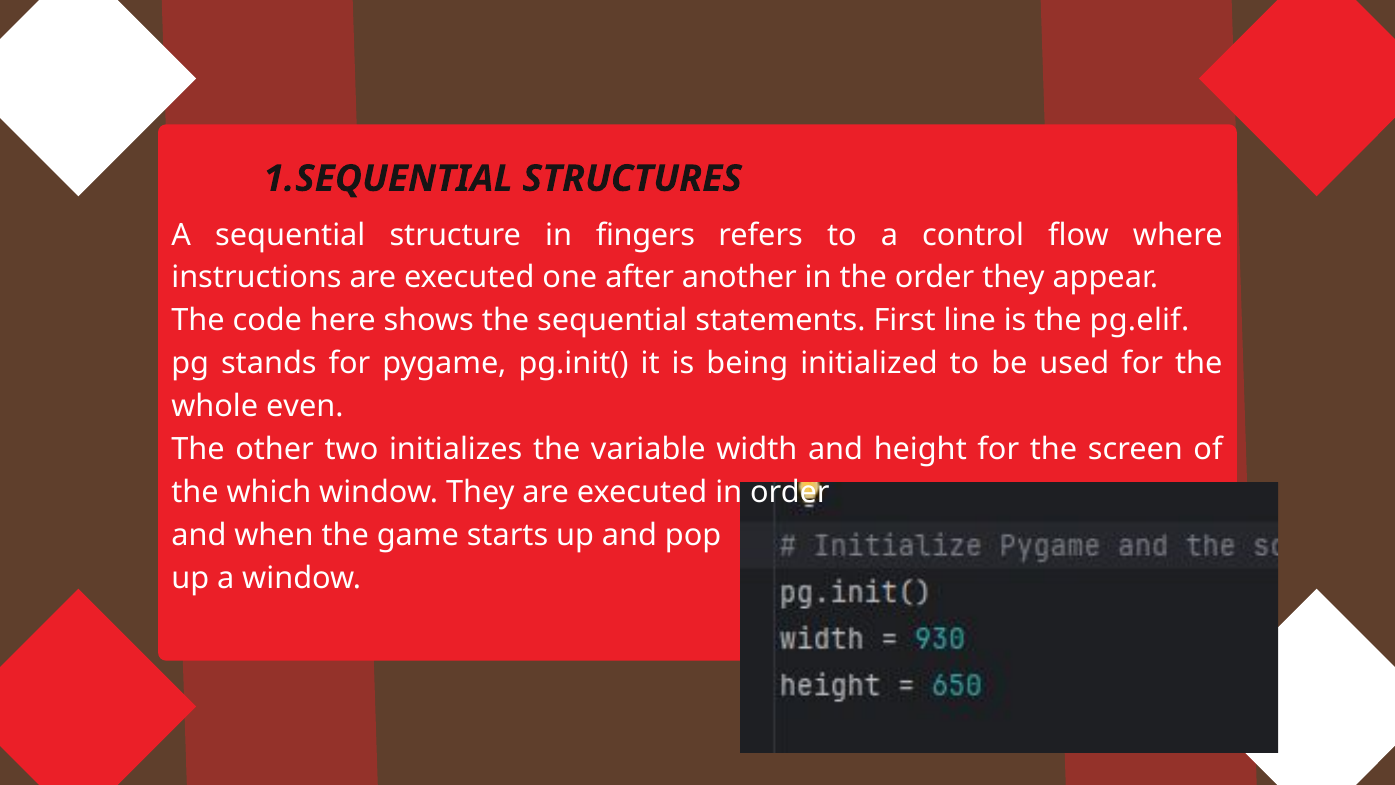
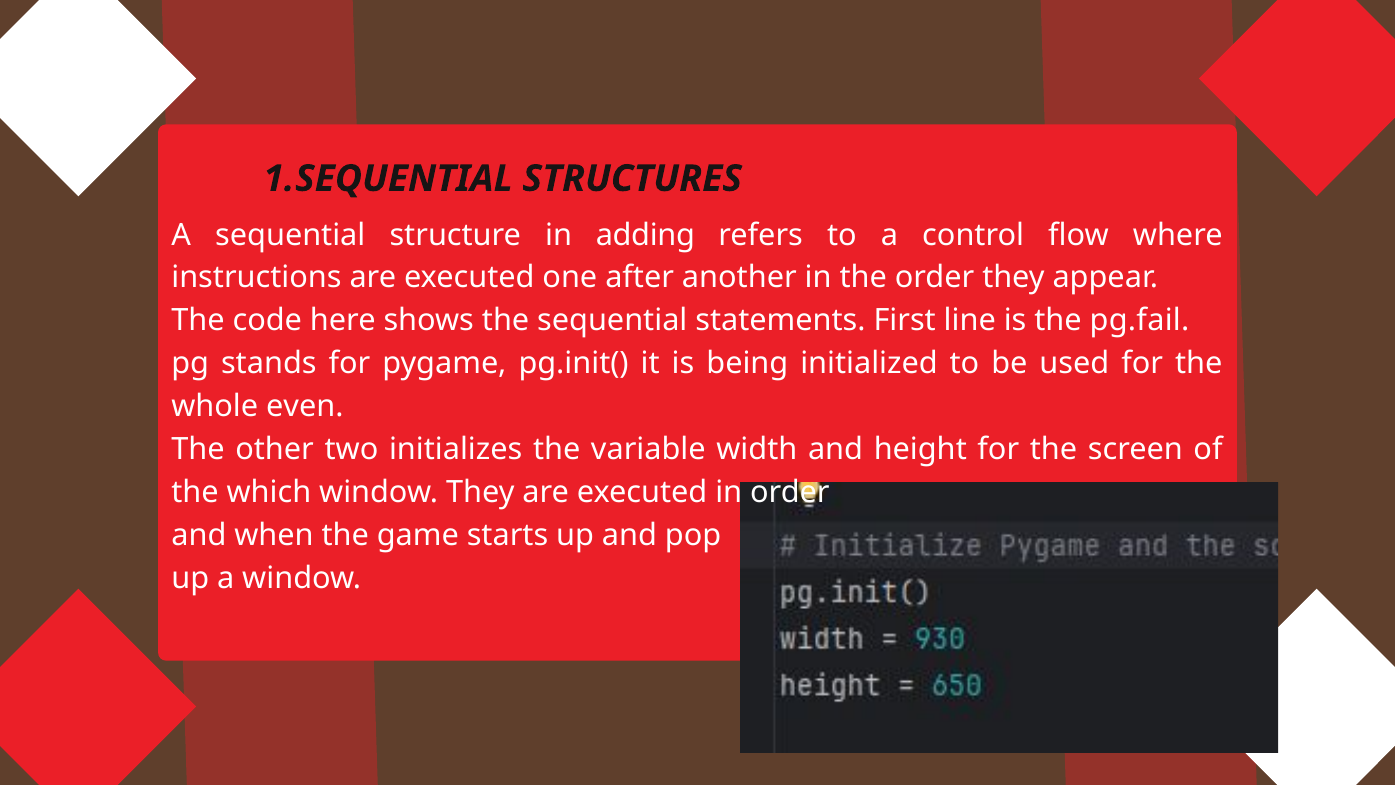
fingers: fingers -> adding
pg.elif: pg.elif -> pg.fail
